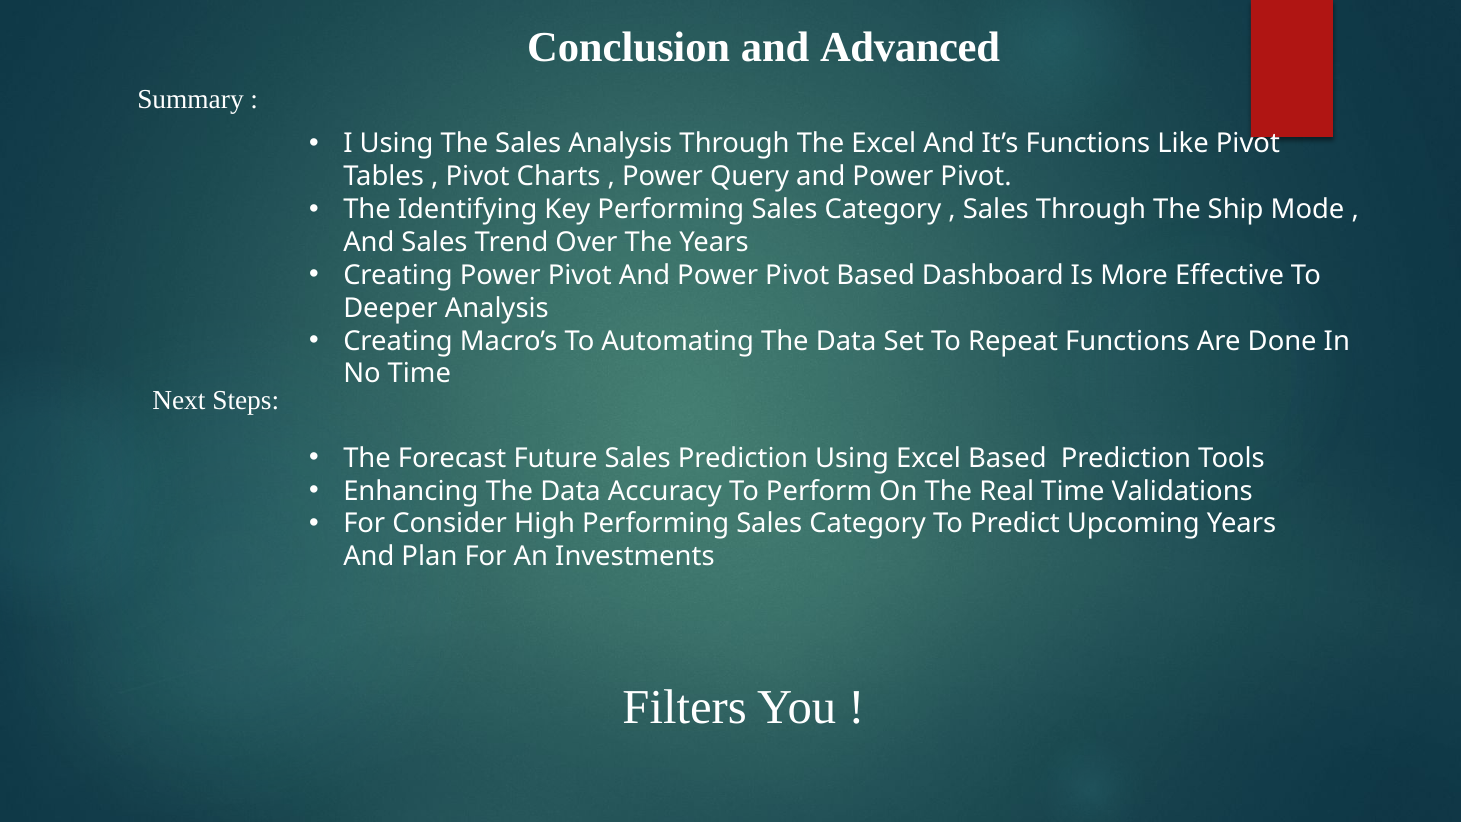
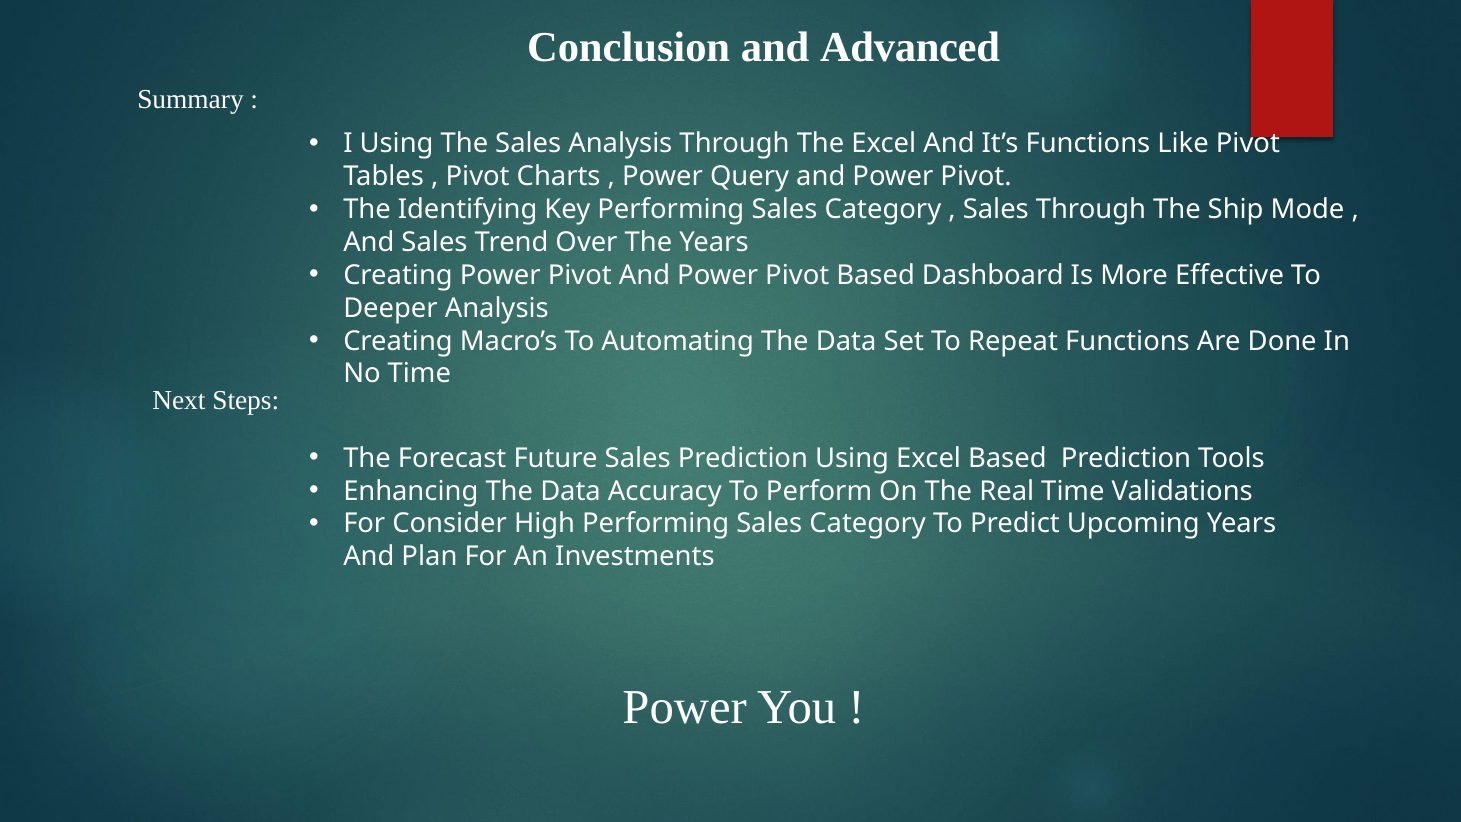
Filters at (685, 707): Filters -> Power
